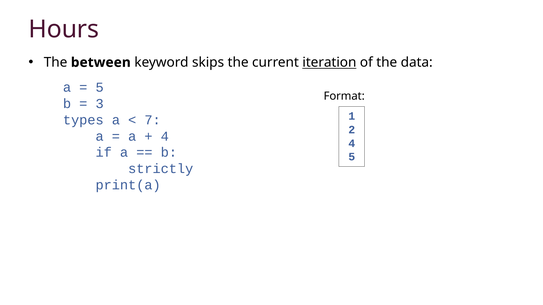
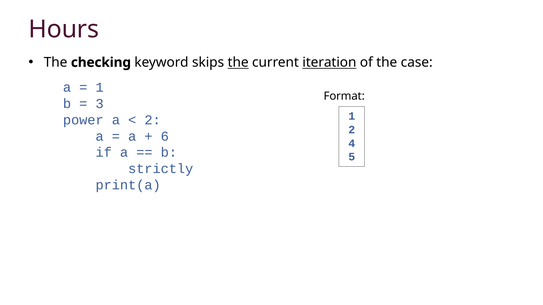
between: between -> checking
the at (238, 63) underline: none -> present
data: data -> case
5 at (100, 88): 5 -> 1
types: types -> power
7 at (153, 120): 7 -> 2
4 at (165, 136): 4 -> 6
